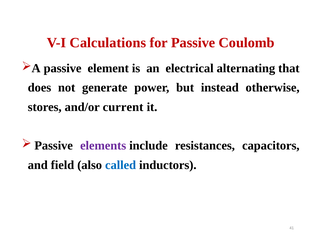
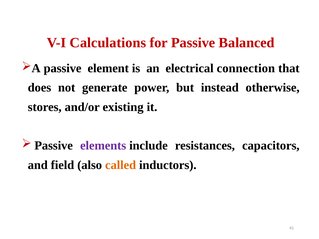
Coulomb: Coulomb -> Balanced
alternating: alternating -> connection
current: current -> existing
called colour: blue -> orange
